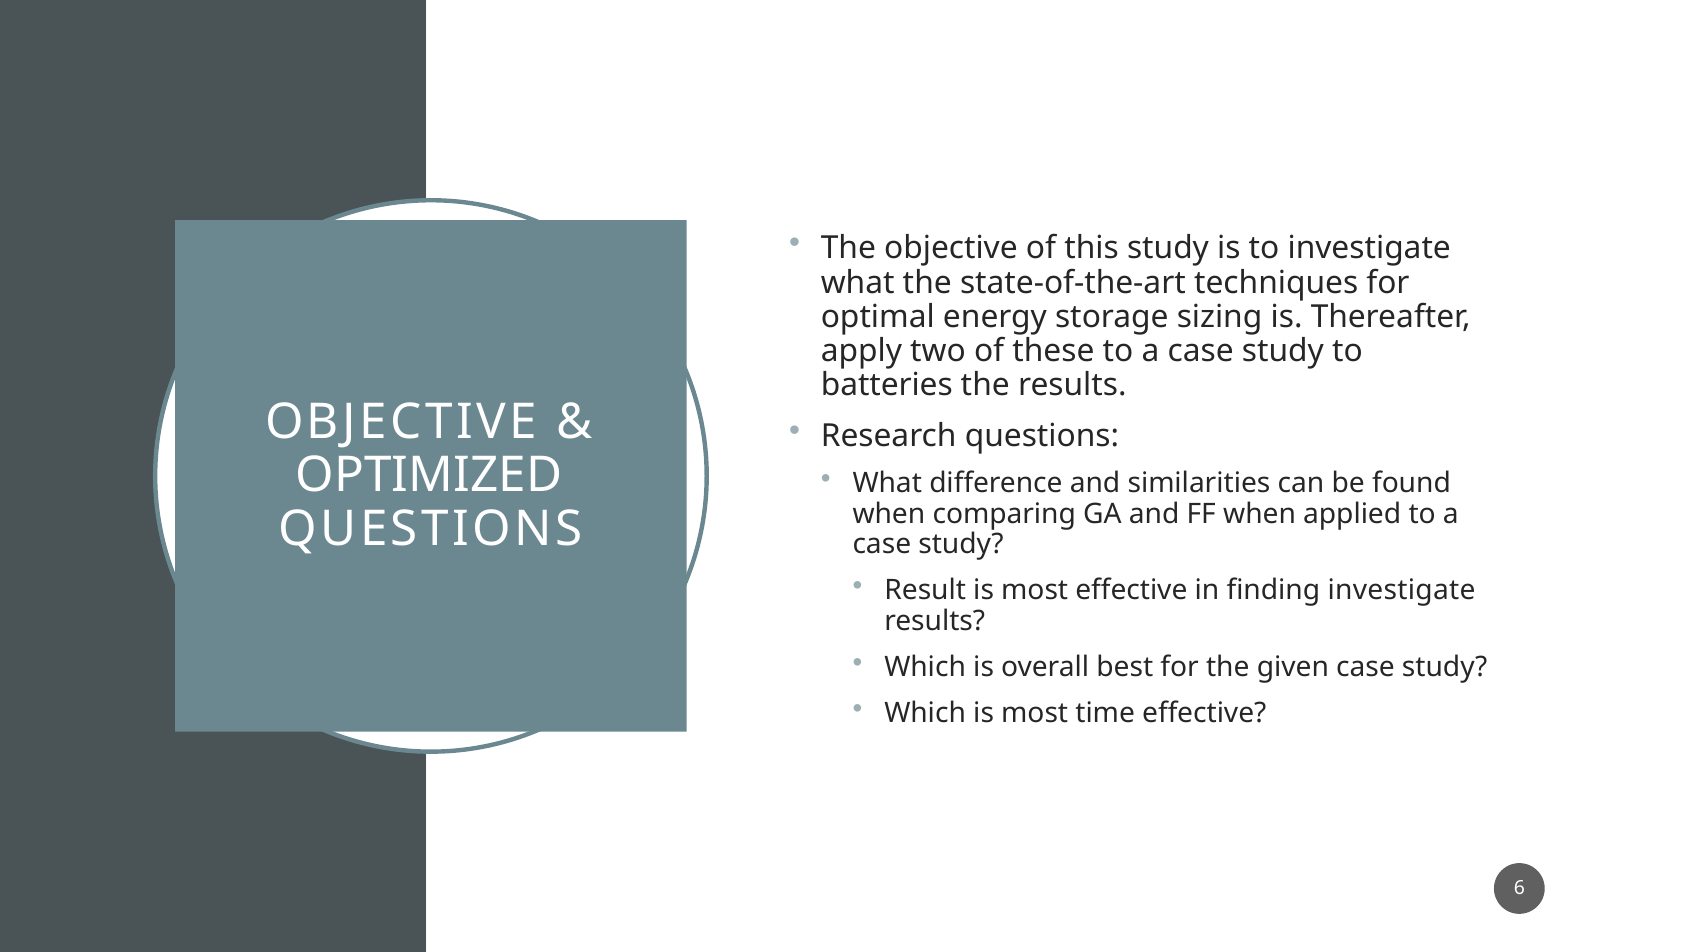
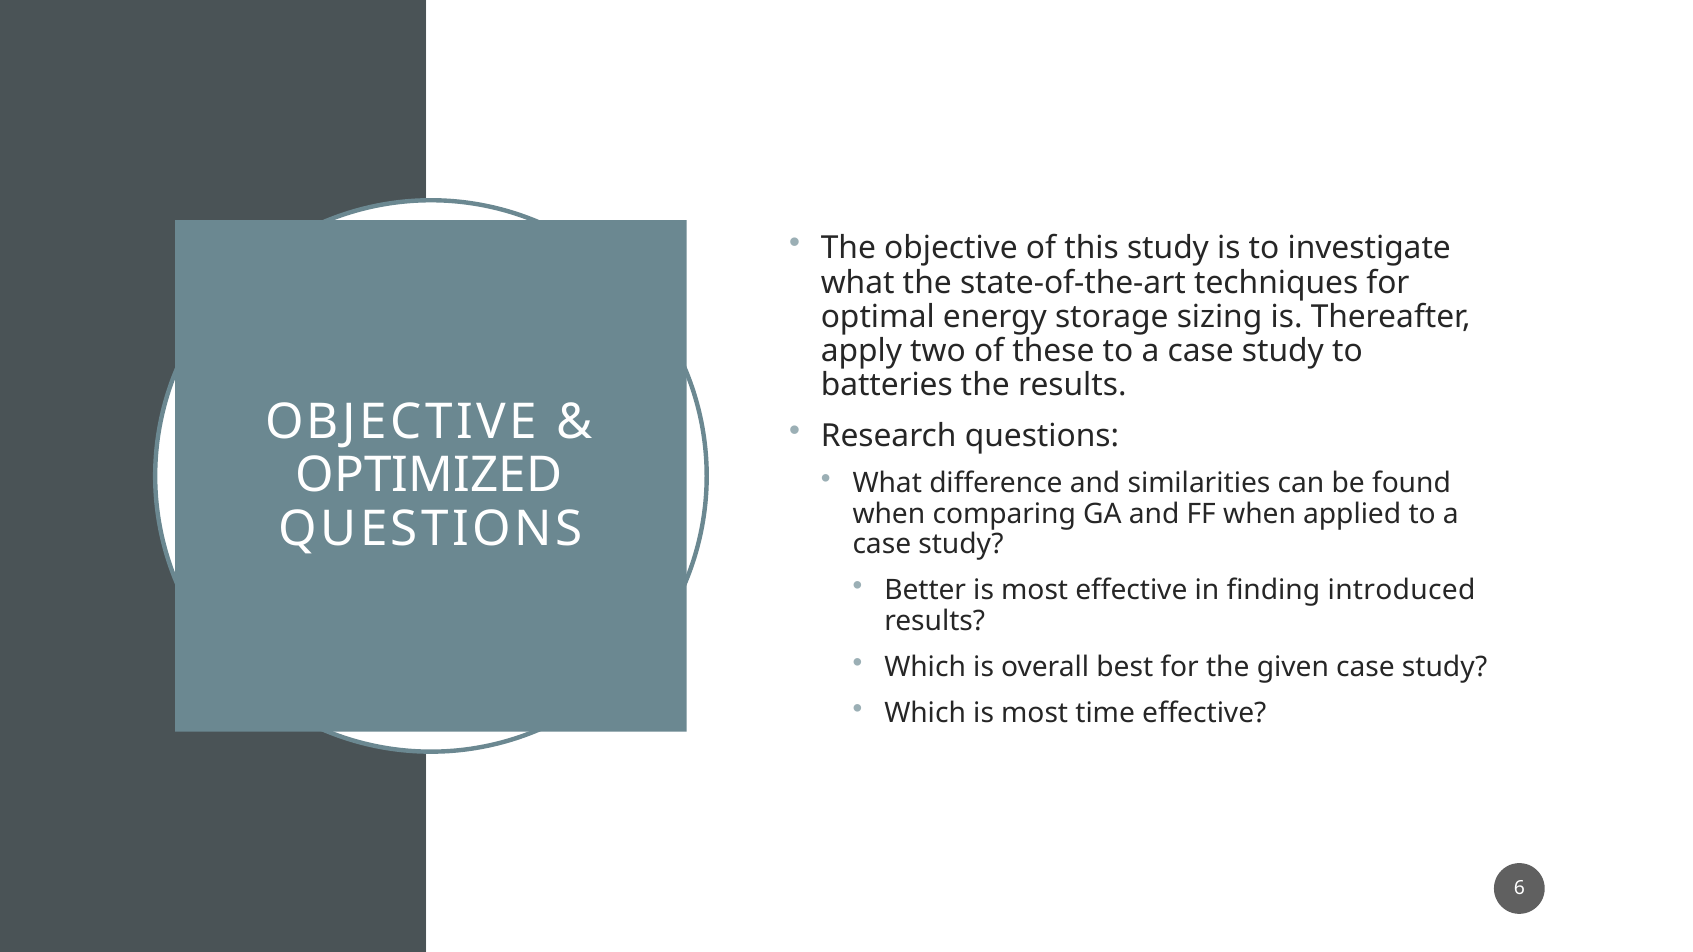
Result: Result -> Better
finding investigate: investigate -> introduced
